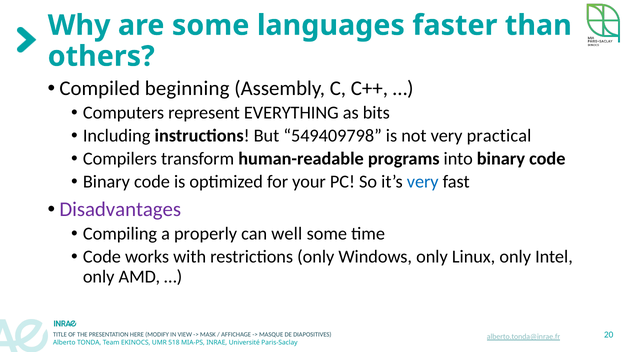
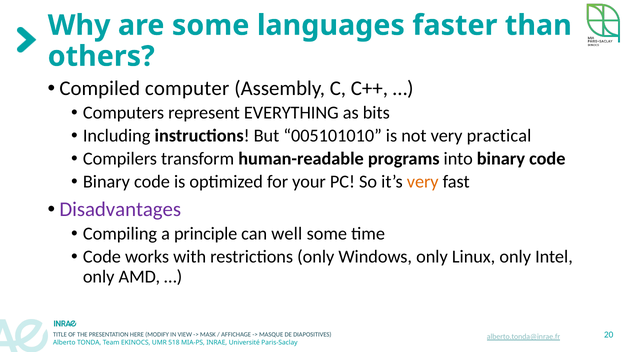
beginning: beginning -> computer
549409798: 549409798 -> 005101010
very at (423, 182) colour: blue -> orange
properly: properly -> principle
